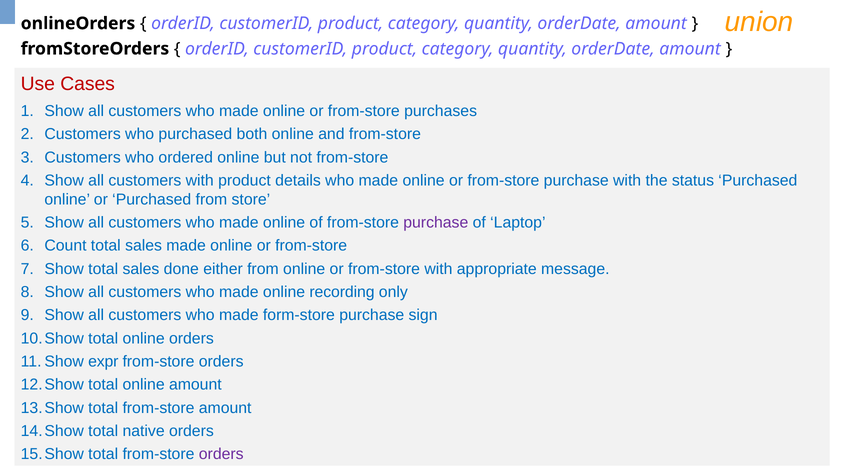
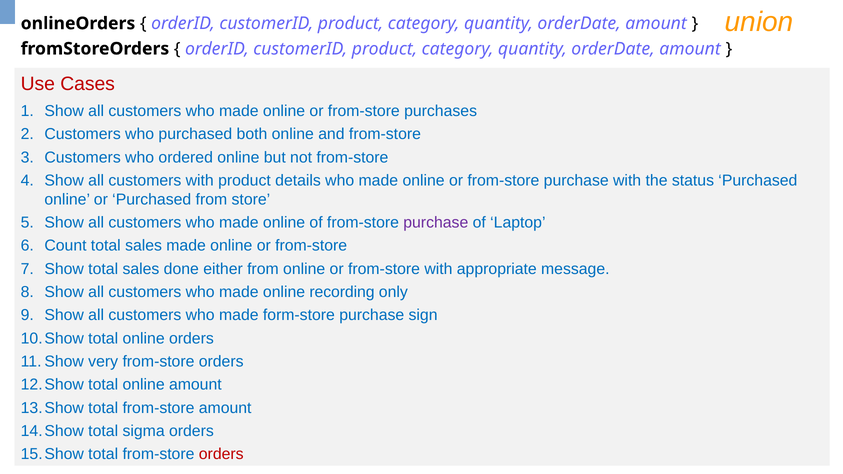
expr: expr -> very
native: native -> sigma
orders at (221, 454) colour: purple -> red
